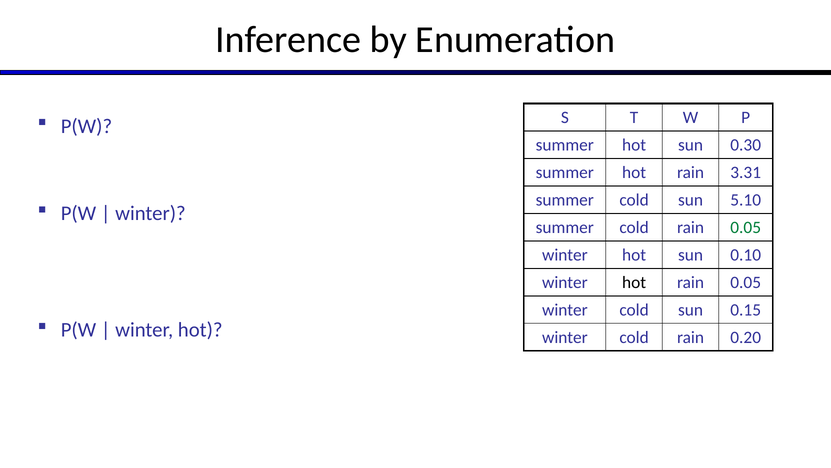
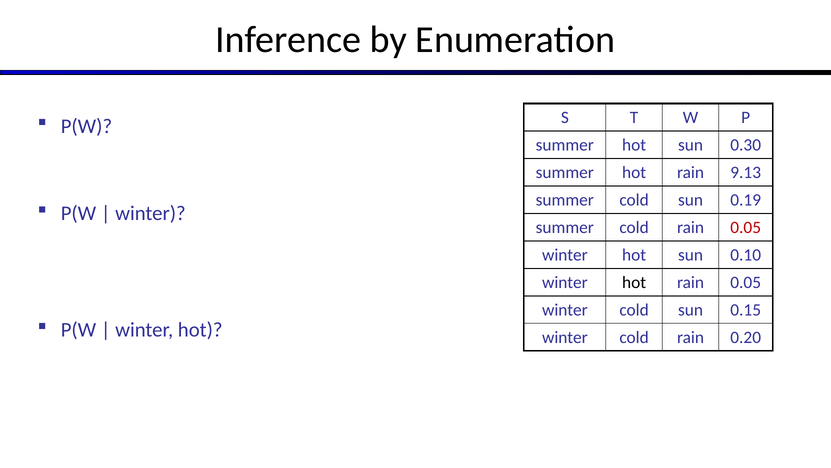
3.31: 3.31 -> 9.13
5.10: 5.10 -> 0.19
0.05 at (746, 227) colour: green -> red
